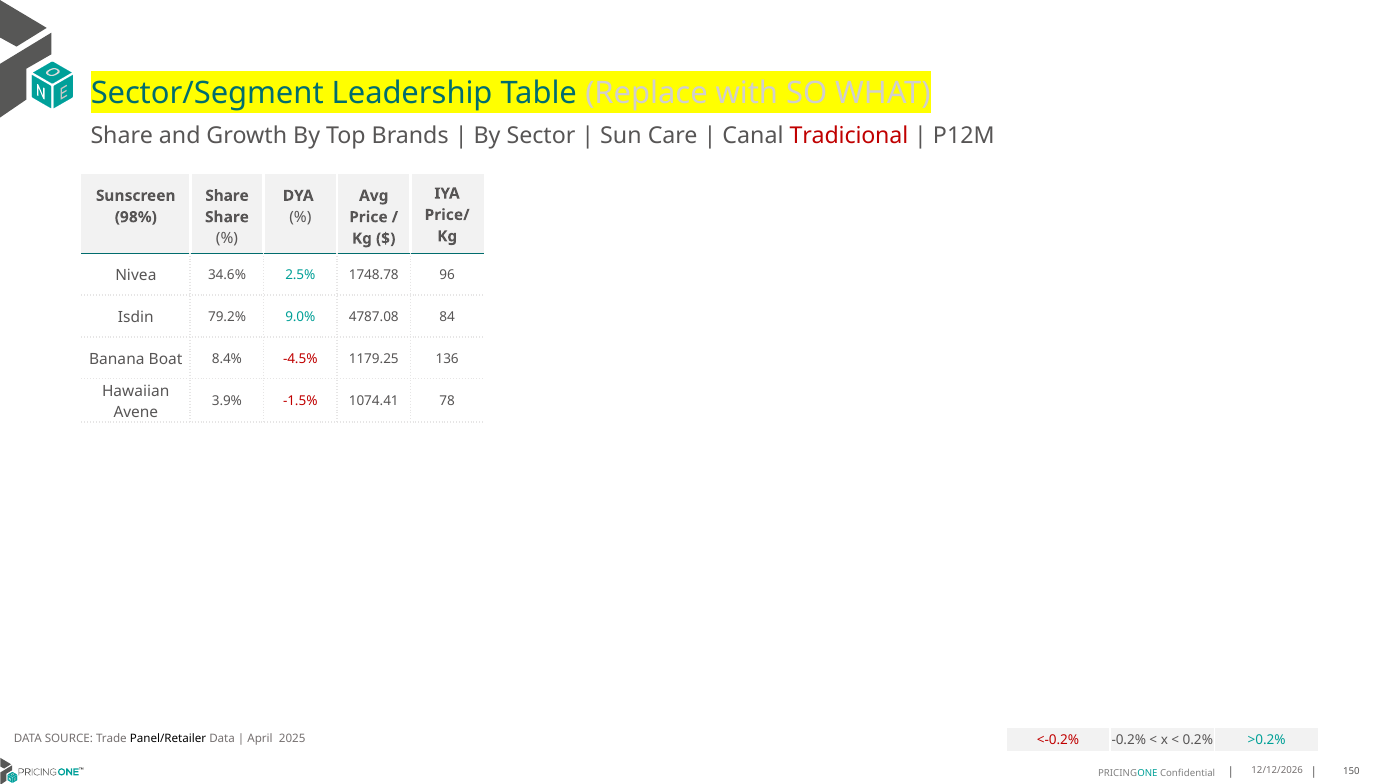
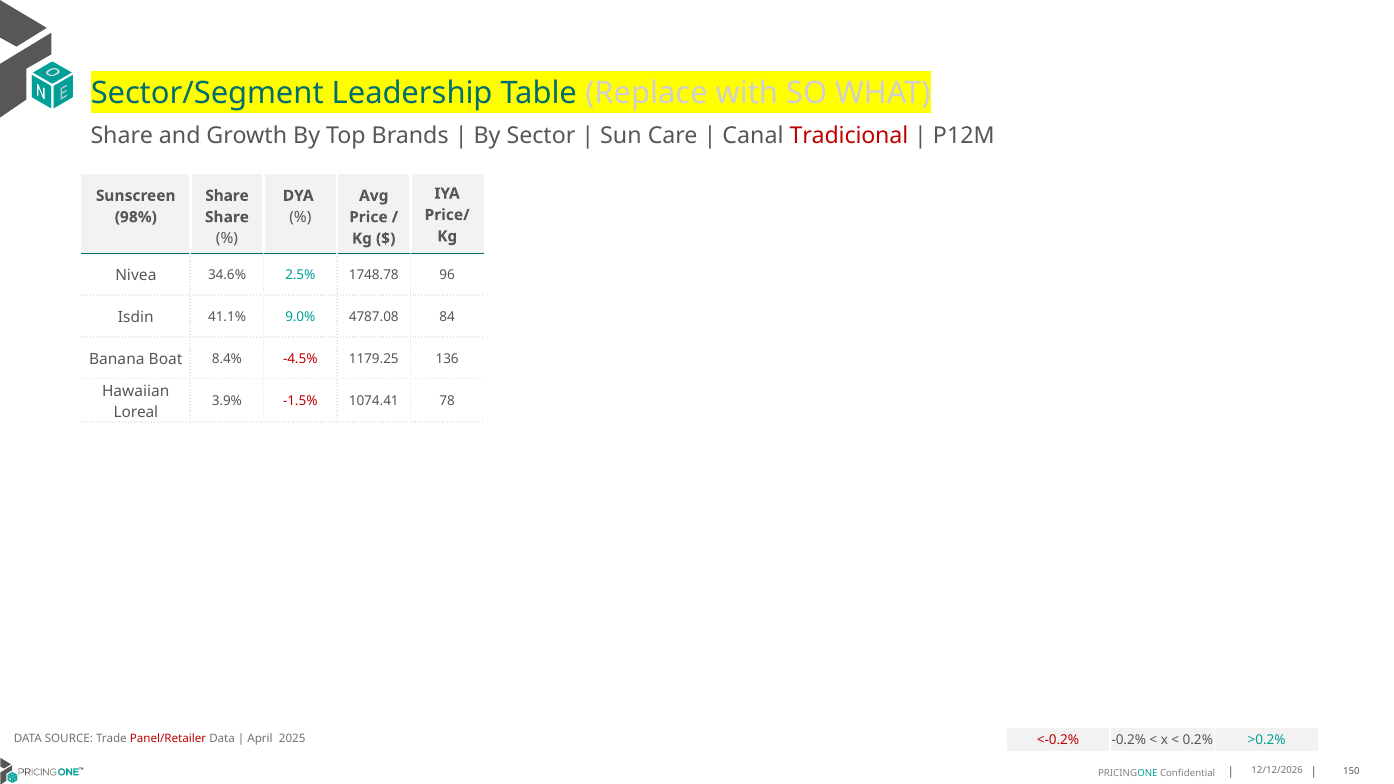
79.2%: 79.2% -> 41.1%
Avene: Avene -> Loreal
Panel/Retailer colour: black -> red
